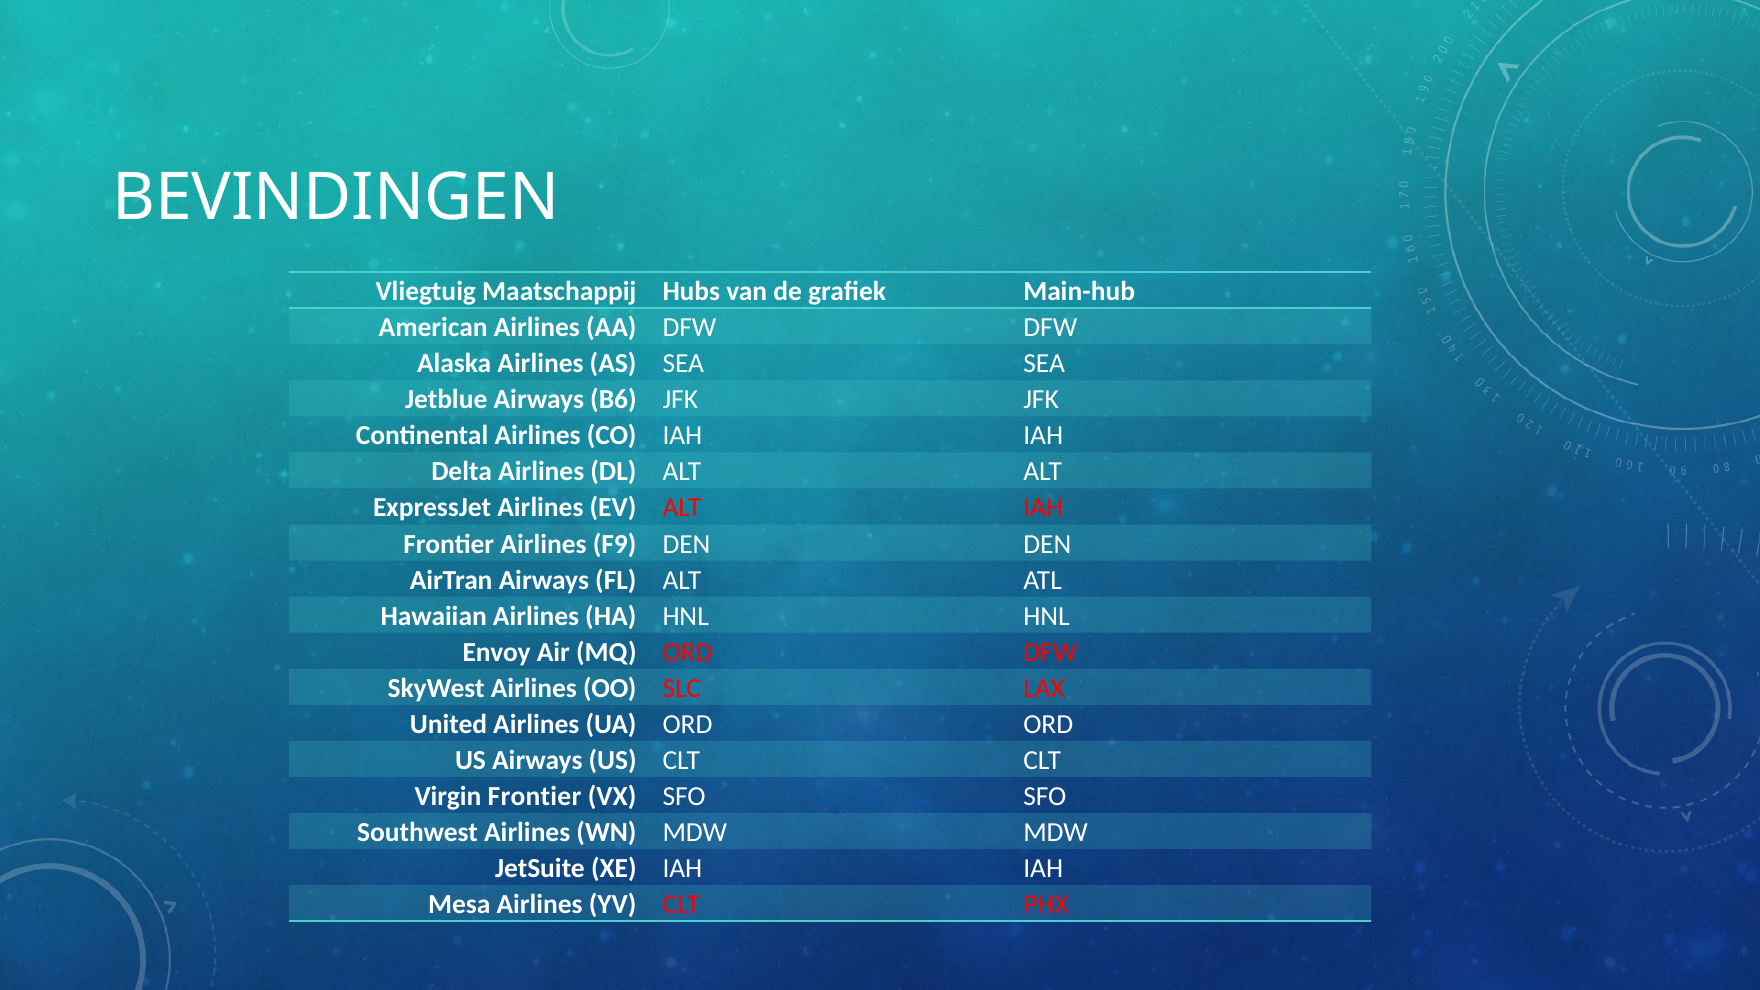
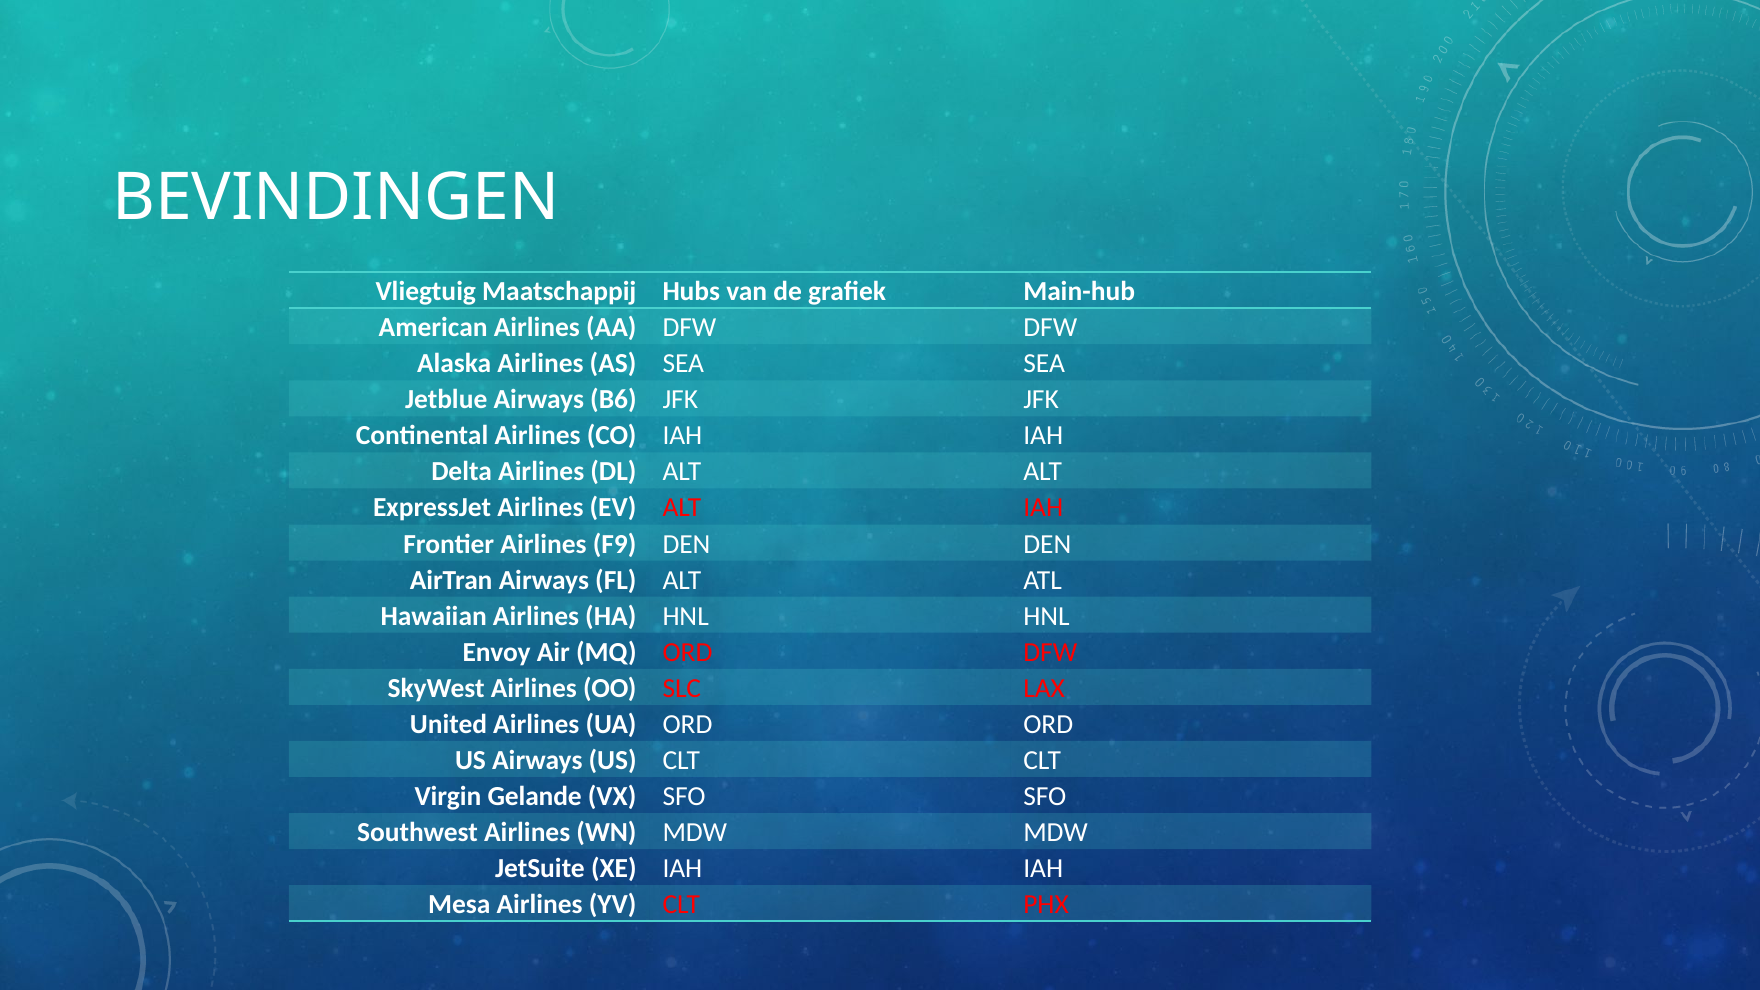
Virgin Frontier: Frontier -> Gelande
